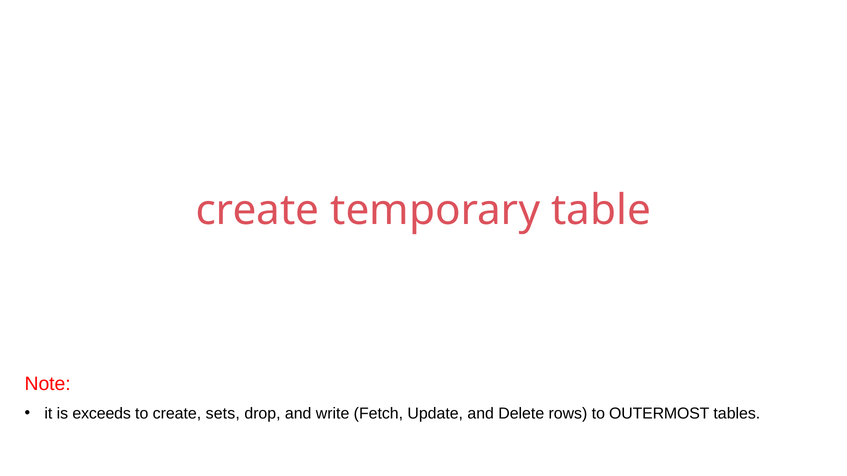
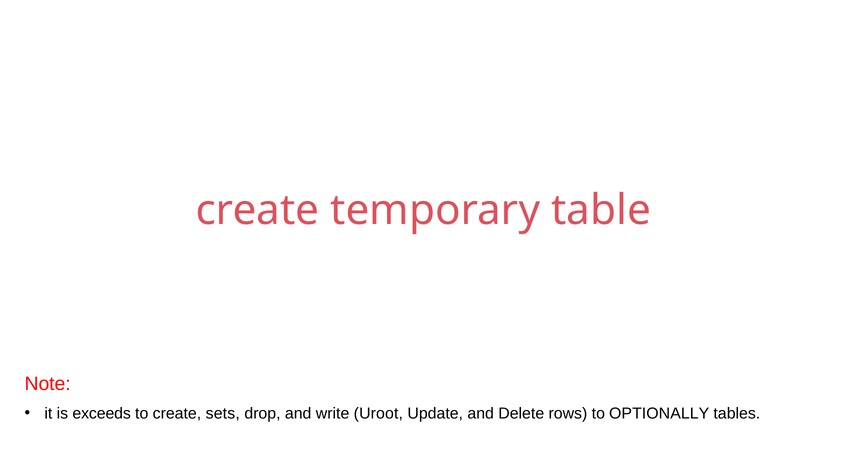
Fetch: Fetch -> Uroot
OUTERMOST: OUTERMOST -> OPTIONALLY
